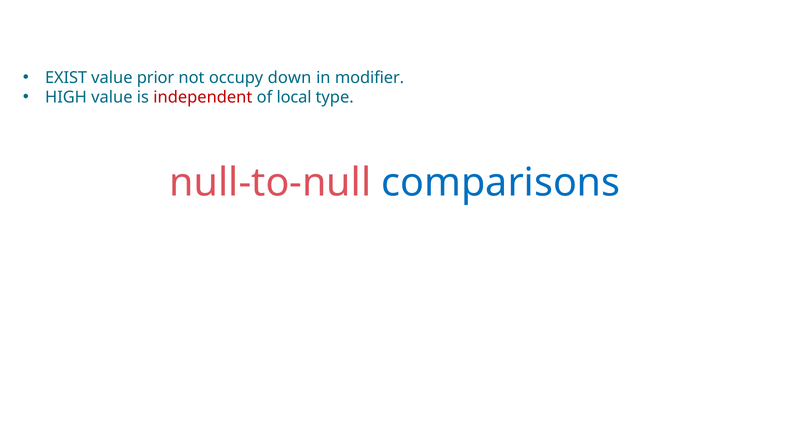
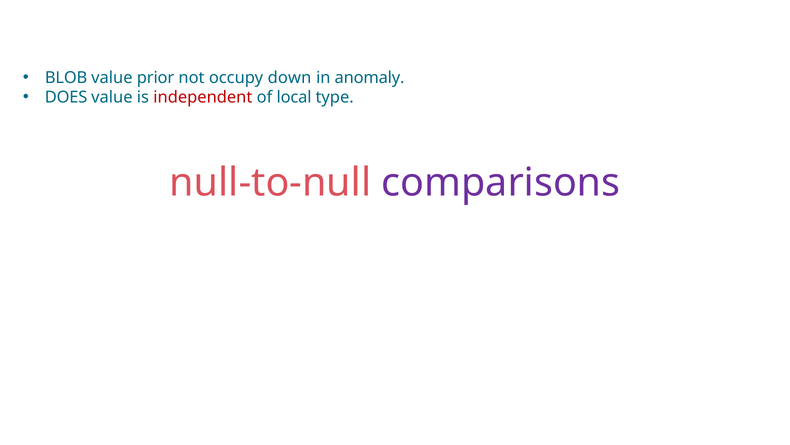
EXIST: EXIST -> BLOB
modifier: modifier -> anomaly
HIGH: HIGH -> DOES
comparisons colour: blue -> purple
